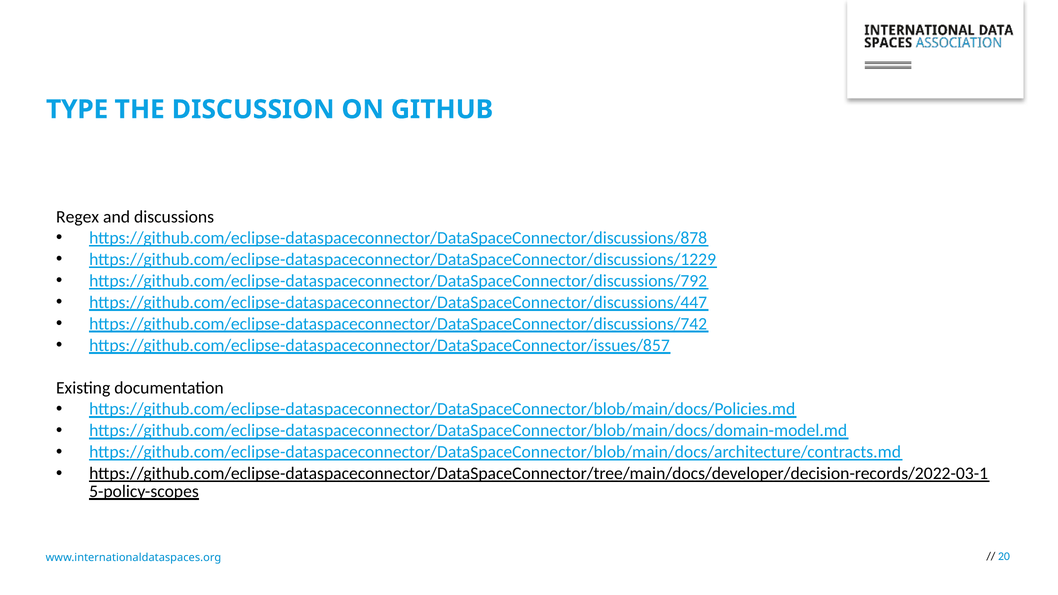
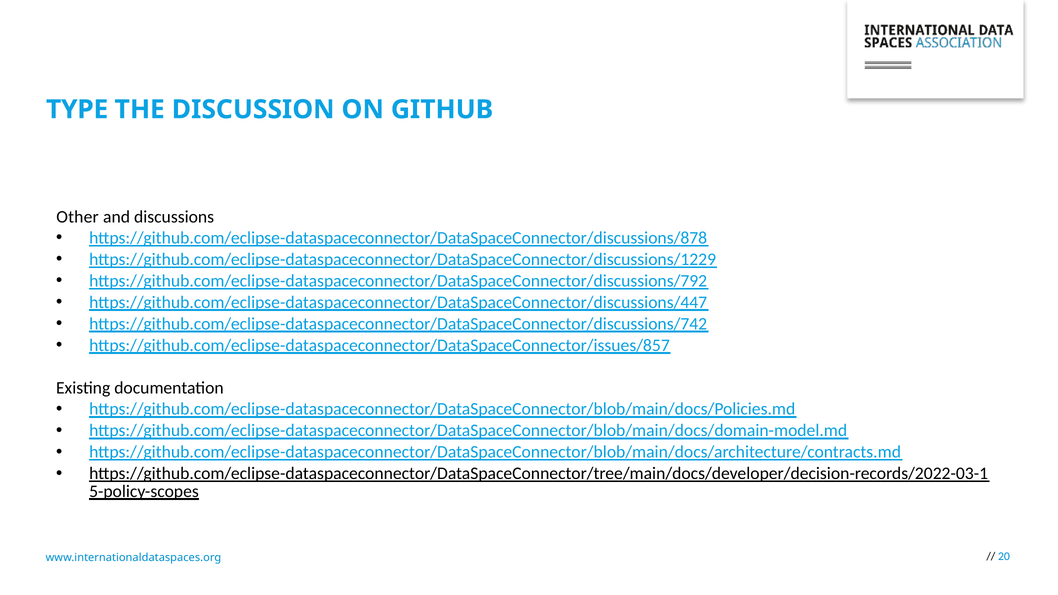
Regex: Regex -> Other
